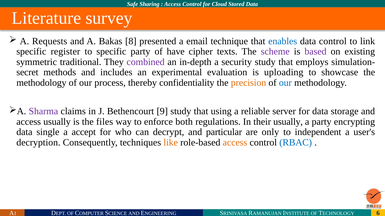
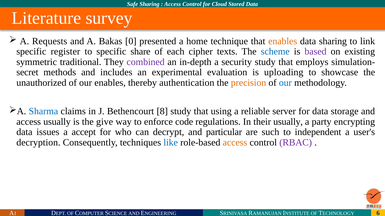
8: 8 -> 0
email: email -> home
enables at (283, 41) colour: blue -> orange
data control: control -> sharing
specific party: party -> share
have: have -> each
scheme colour: purple -> blue
methodology at (41, 83): methodology -> unauthorized
our process: process -> enables
confidentiality: confidentiality -> authentication
Sharma colour: purple -> blue
9: 9 -> 8
files: files -> give
both: both -> code
single: single -> issues
only: only -> such
like colour: orange -> blue
RBAC colour: blue -> purple
